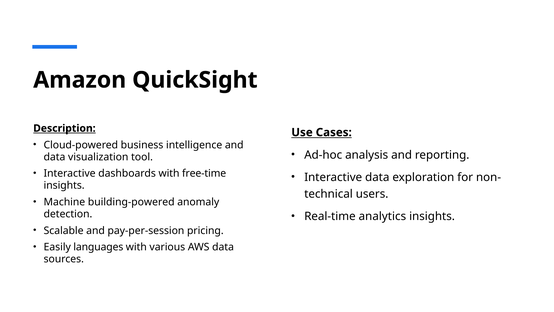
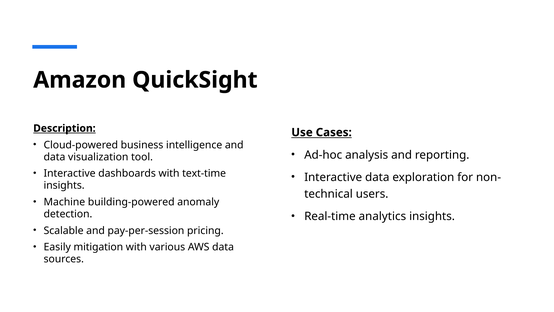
free-time: free-time -> text-time
languages: languages -> mitigation
